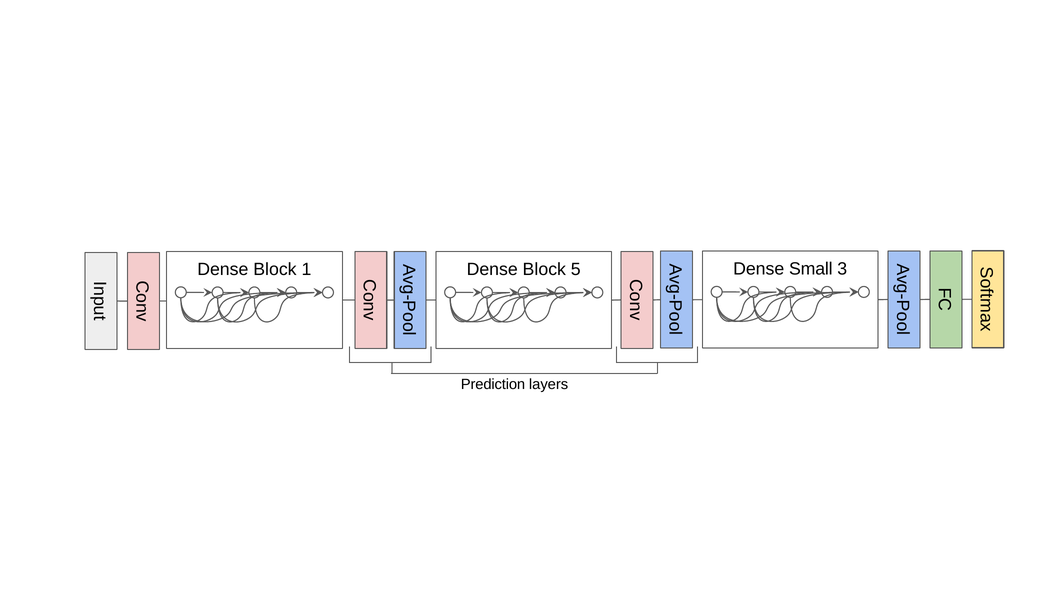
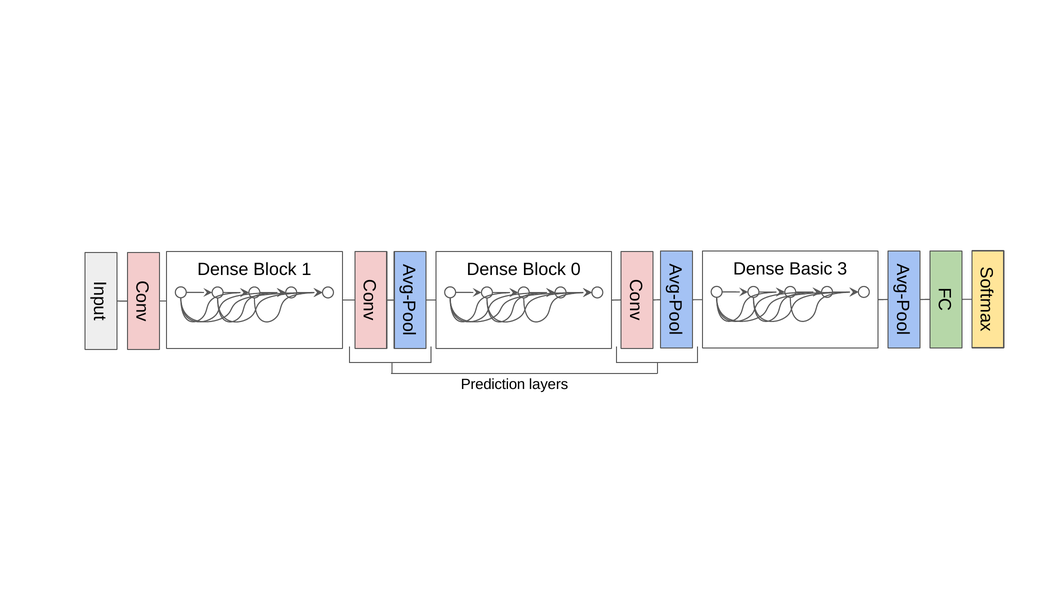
5: 5 -> 0
Small: Small -> Basic
